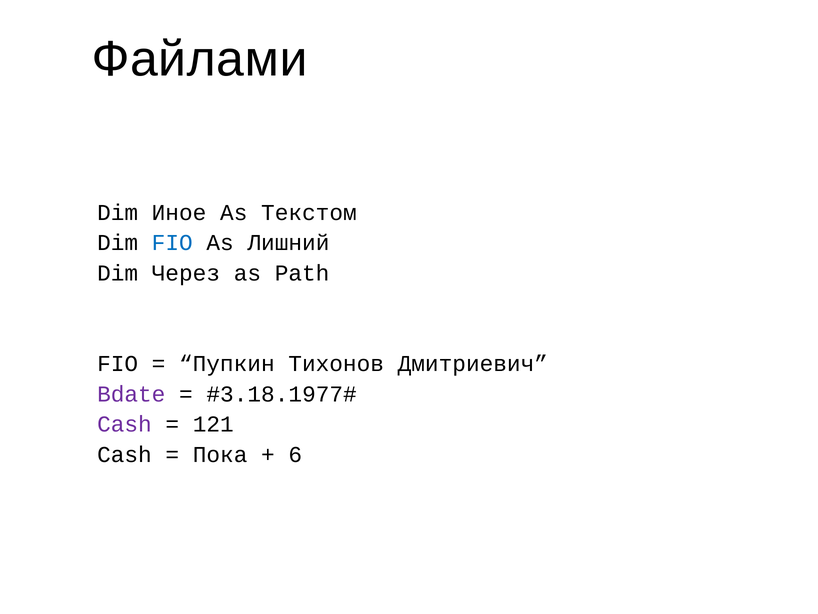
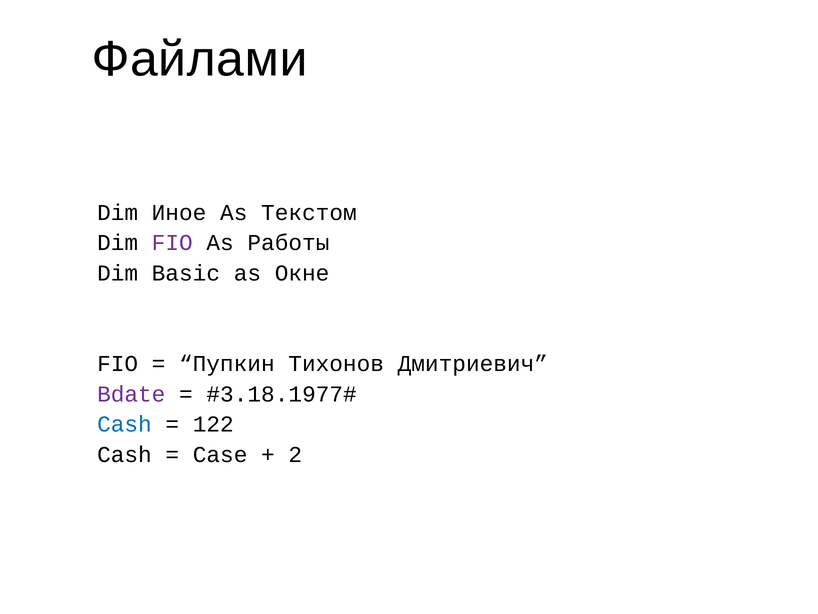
FIO at (172, 243) colour: blue -> purple
Лишний: Лишний -> Работы
Через: Через -> Basic
Path: Path -> Окне
Cash at (124, 424) colour: purple -> blue
121: 121 -> 122
Пока: Пока -> Case
6: 6 -> 2
